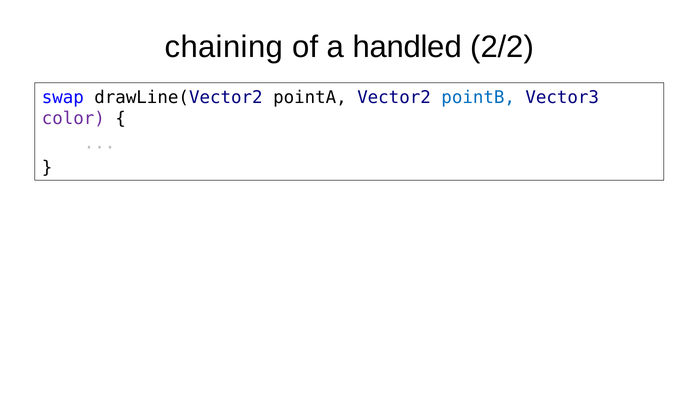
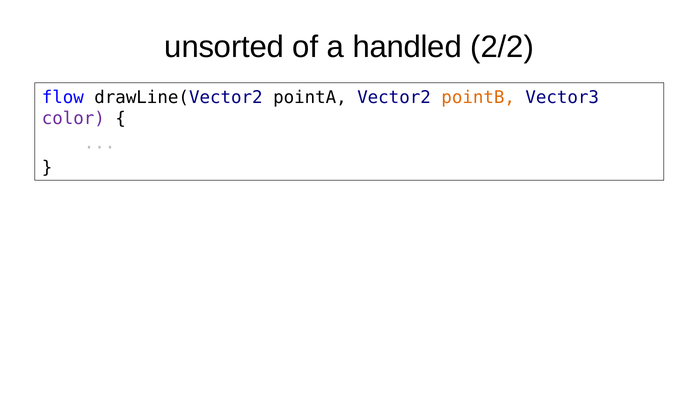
chaining: chaining -> unsorted
swap: swap -> flow
pointB colour: blue -> orange
